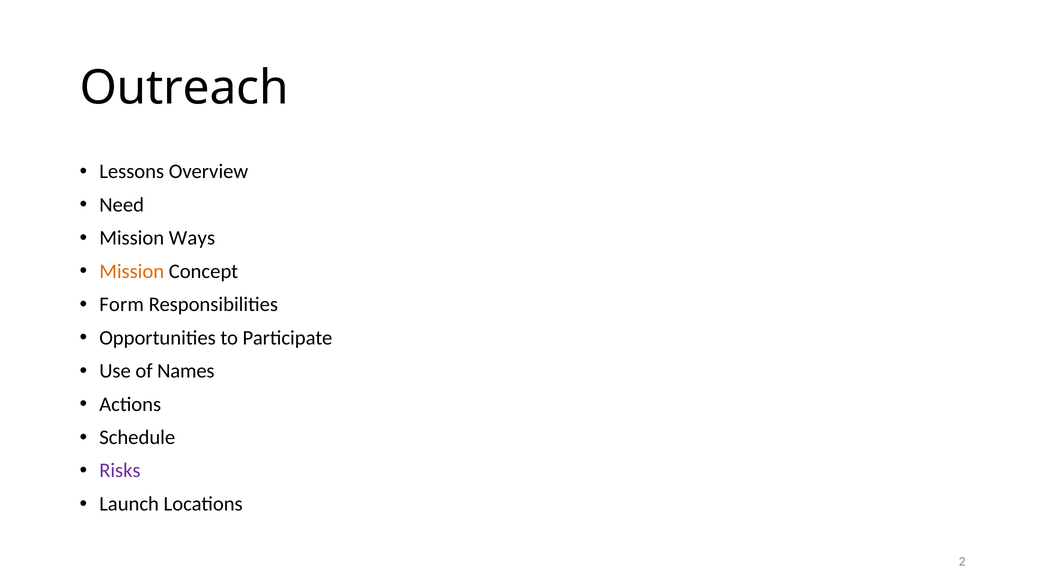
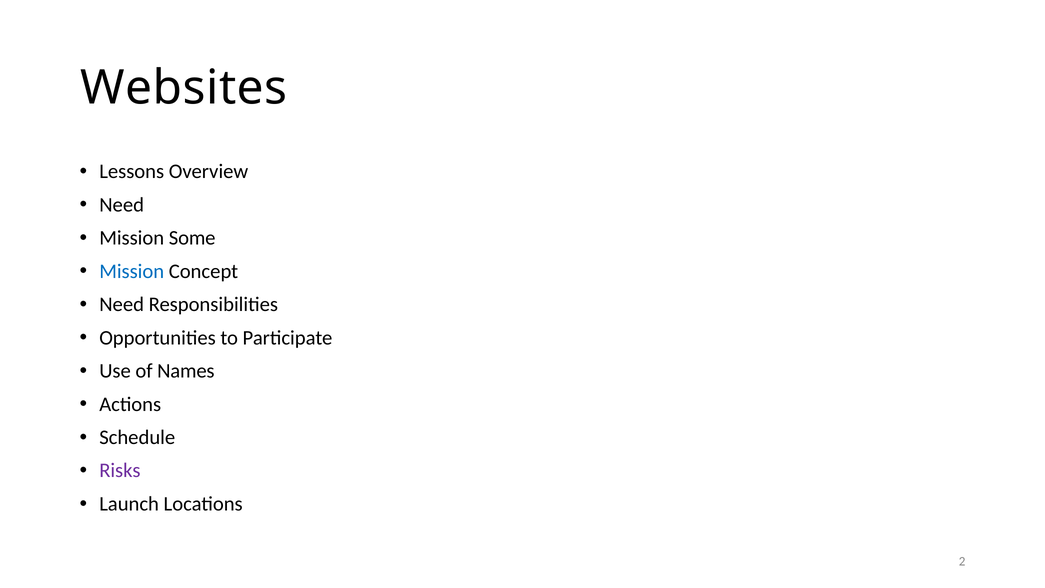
Outreach: Outreach -> Websites
Ways: Ways -> Some
Mission at (132, 271) colour: orange -> blue
Form at (122, 304): Form -> Need
